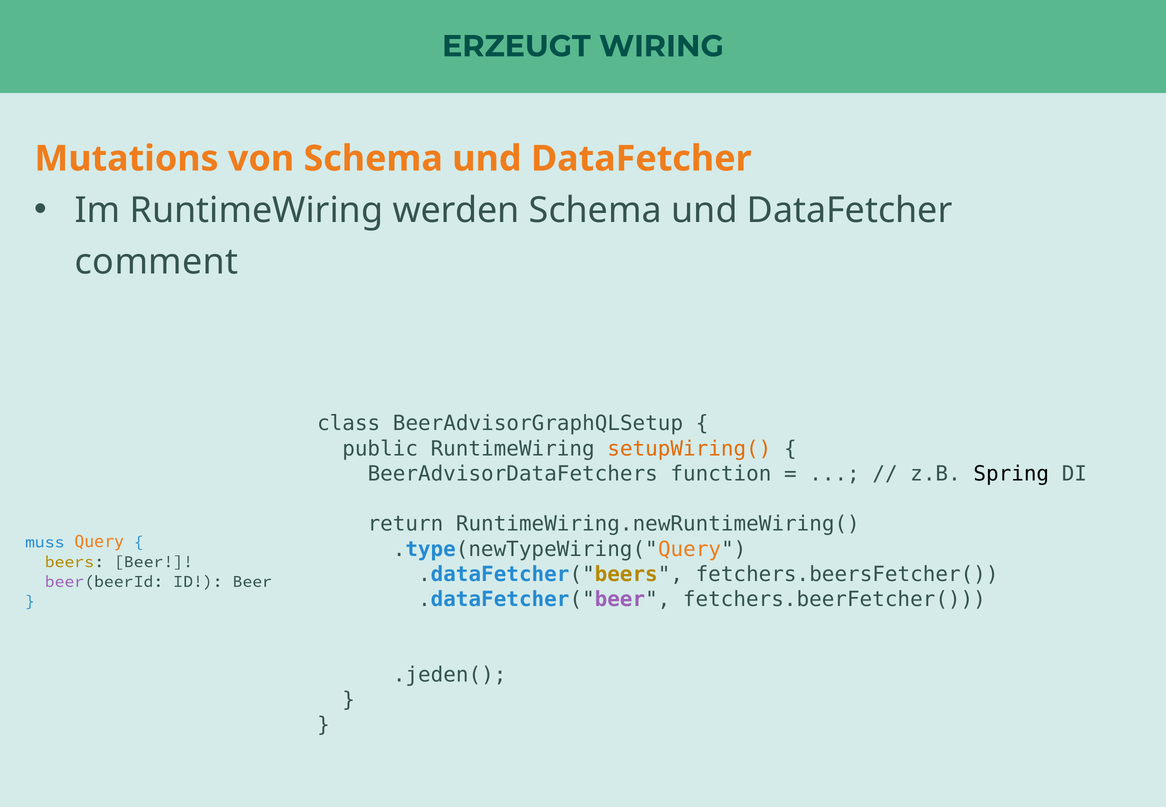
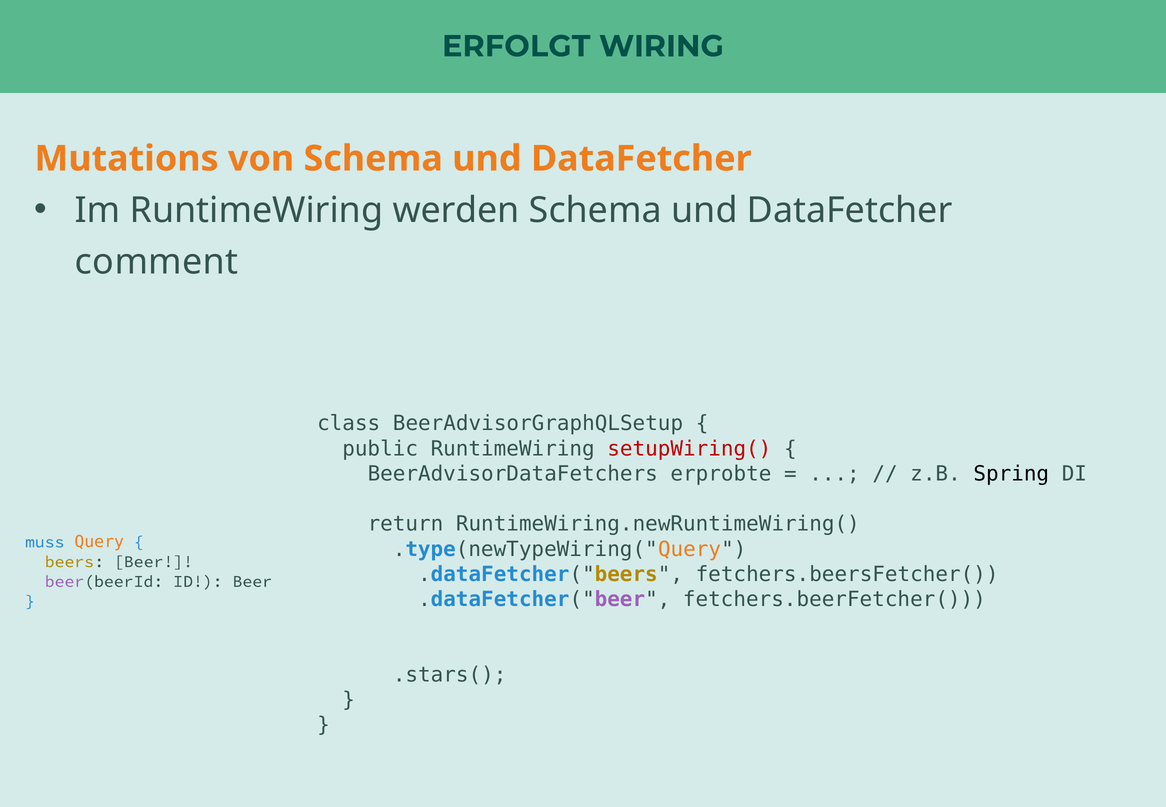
ERZEUGT: ERZEUGT -> ERFOLGT
setupWiring( colour: orange -> red
function: function -> erprobte
.jeden(: .jeden( -> .stars(
